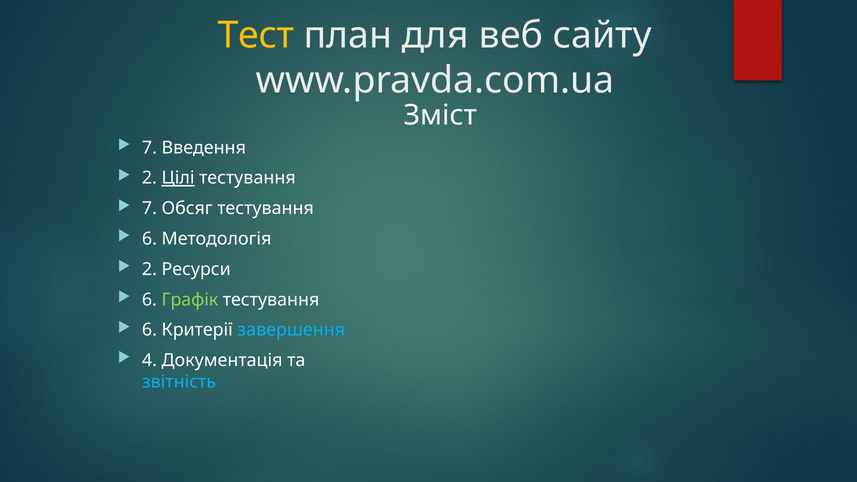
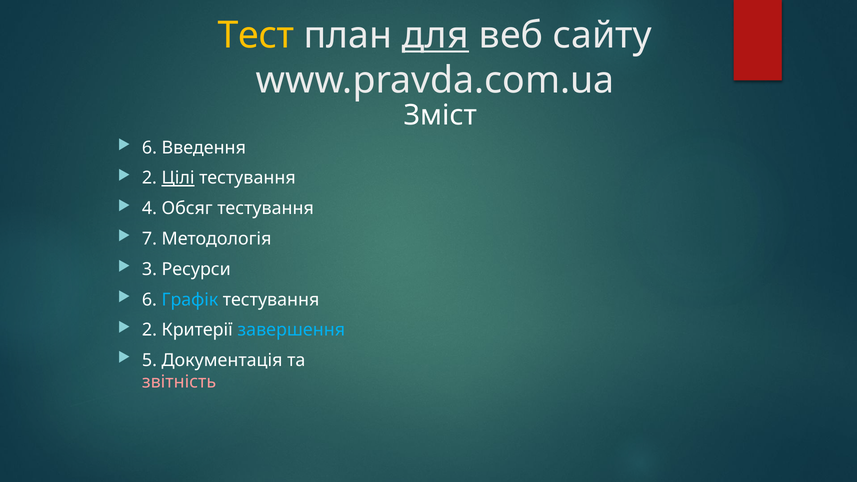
для underline: none -> present
7 at (149, 148): 7 -> 6
7 at (149, 208): 7 -> 4
6 at (149, 239): 6 -> 7
2 at (149, 269): 2 -> 3
Графік colour: light green -> light blue
6 at (149, 330): 6 -> 2
4: 4 -> 5
звітність colour: light blue -> pink
